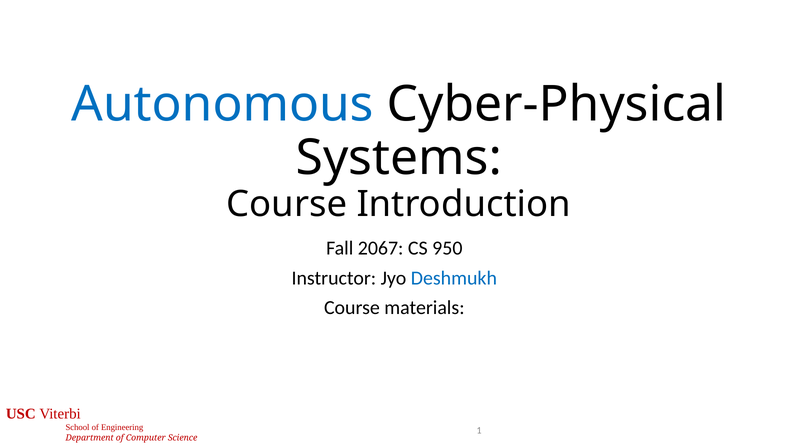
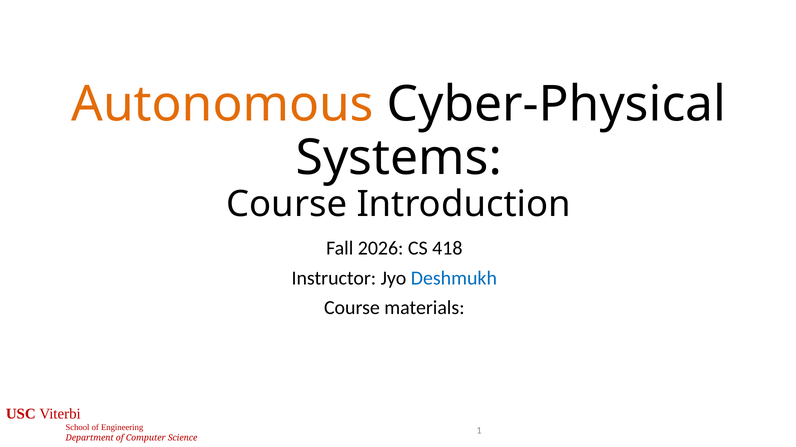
Autonomous colour: blue -> orange
2067: 2067 -> 2026
950: 950 -> 418
